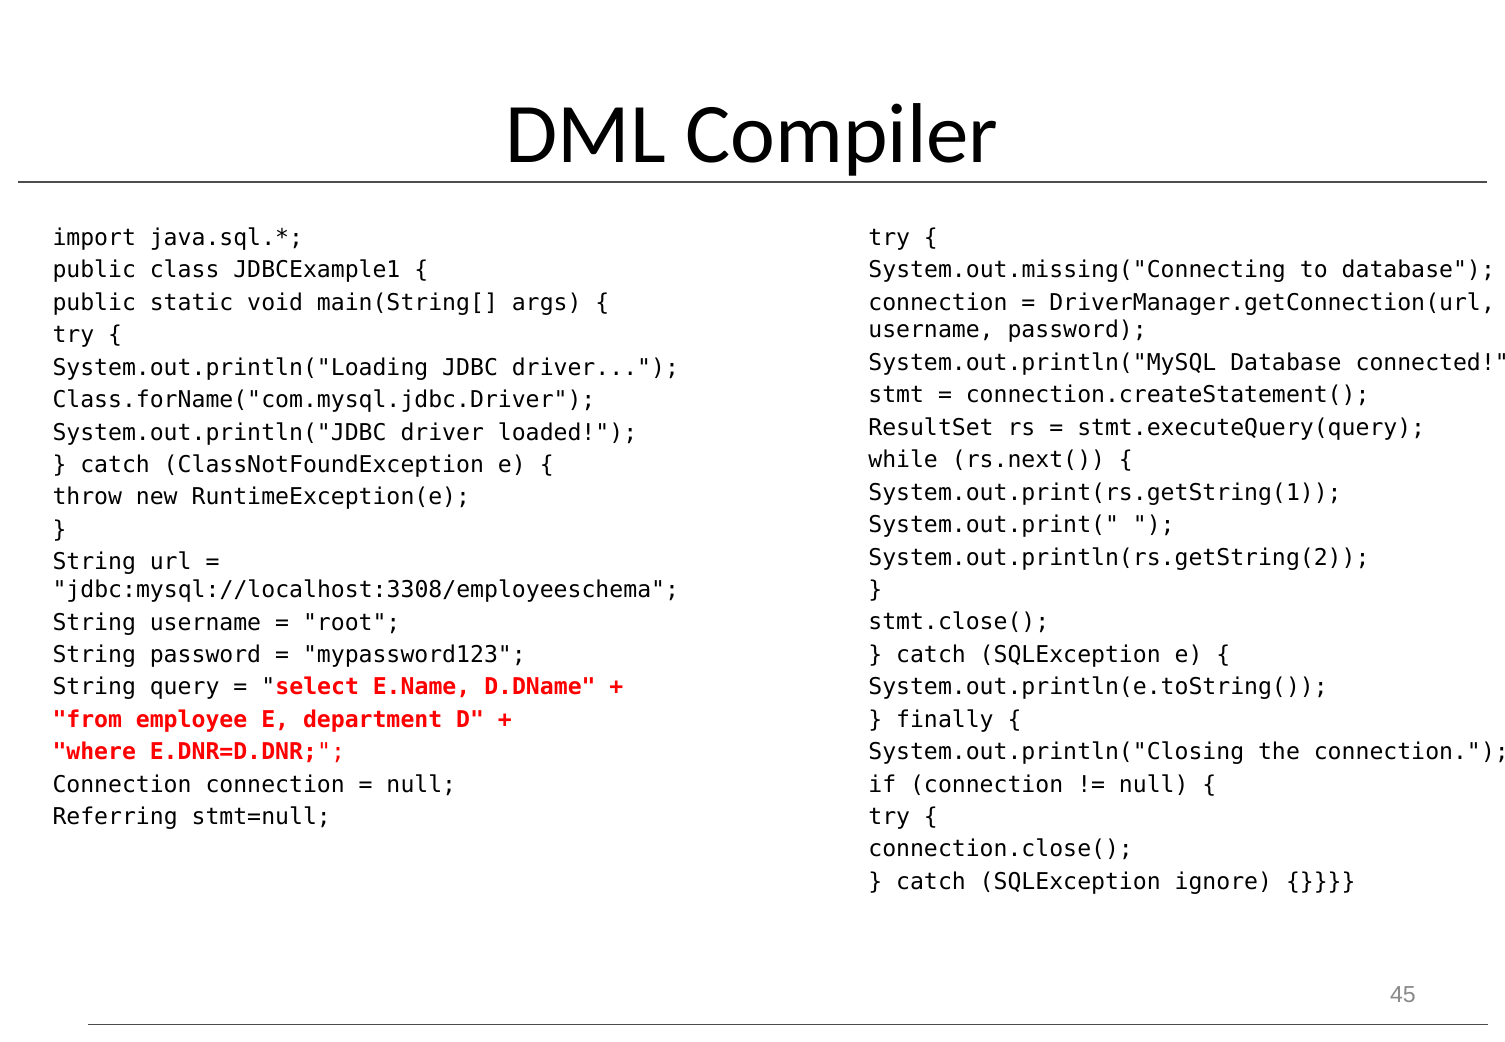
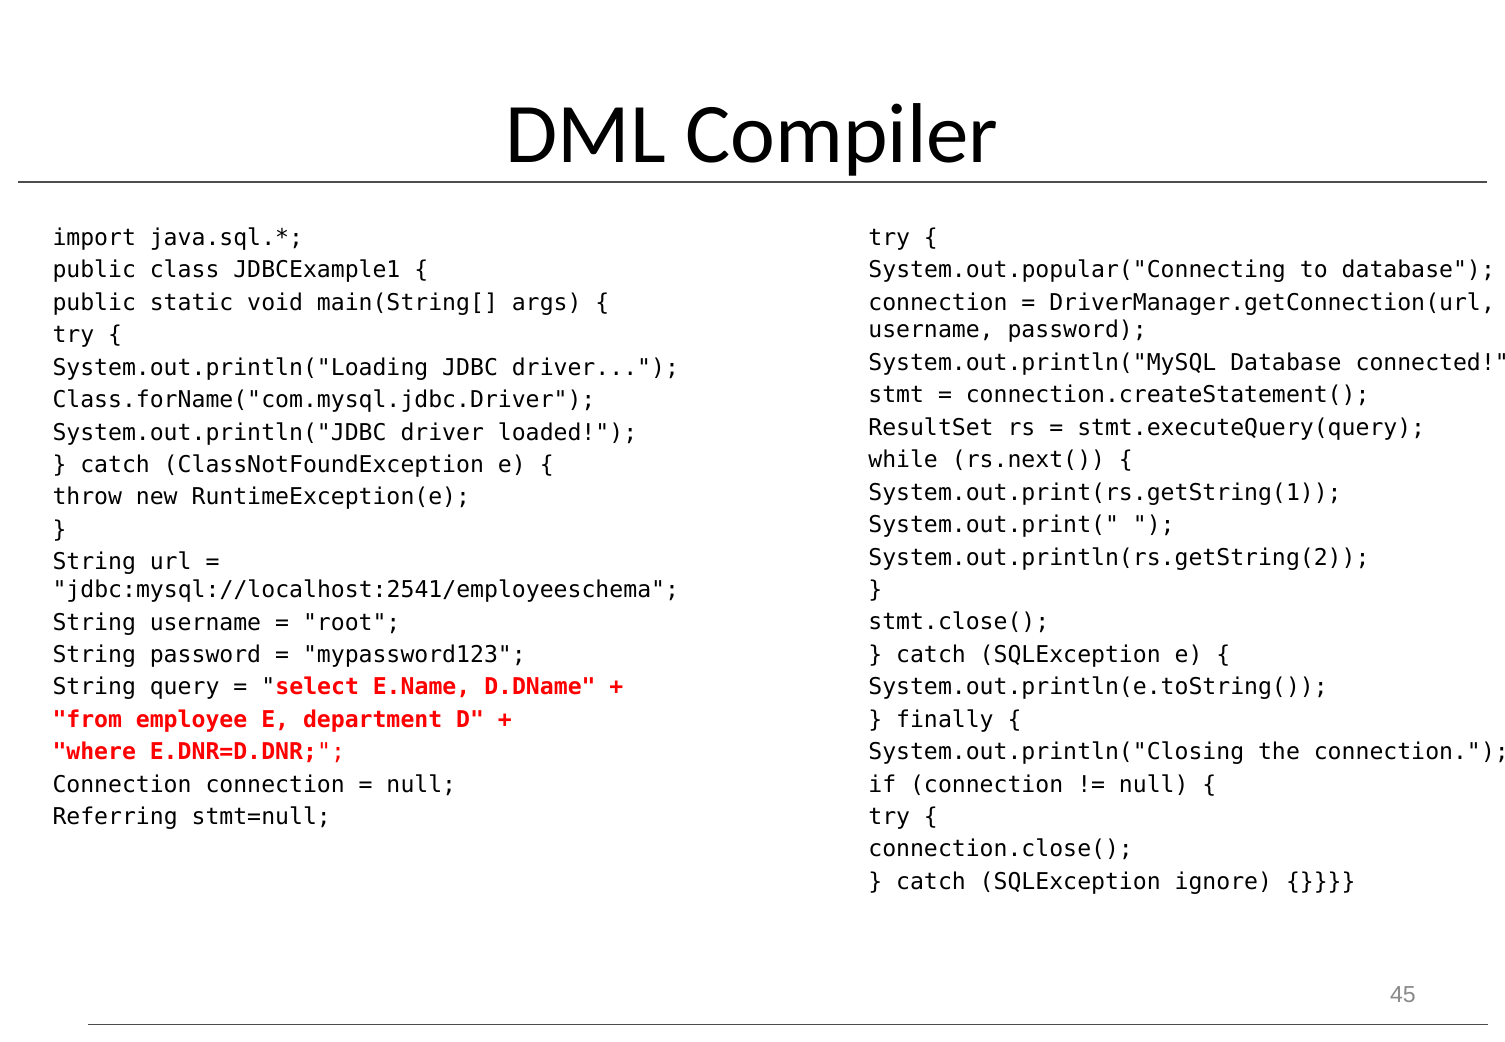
System.out.missing("Connecting: System.out.missing("Connecting -> System.out.popular("Connecting
jdbc:mysql://localhost:3308/employeeschema: jdbc:mysql://localhost:3308/employeeschema -> jdbc:mysql://localhost:2541/employeeschema
